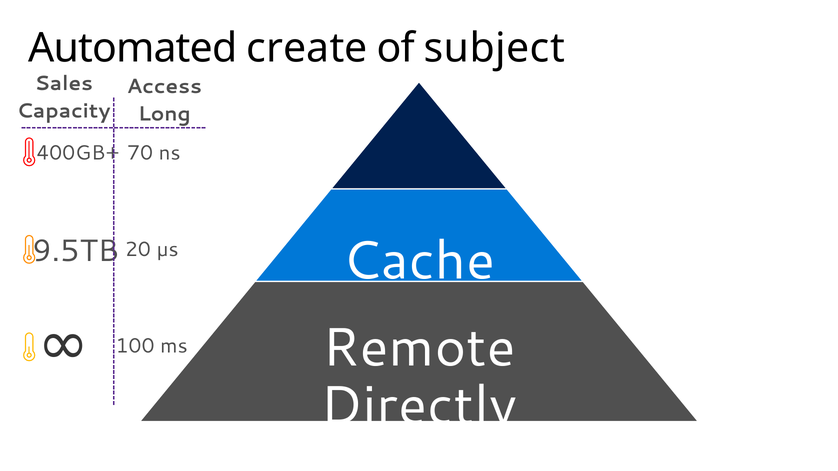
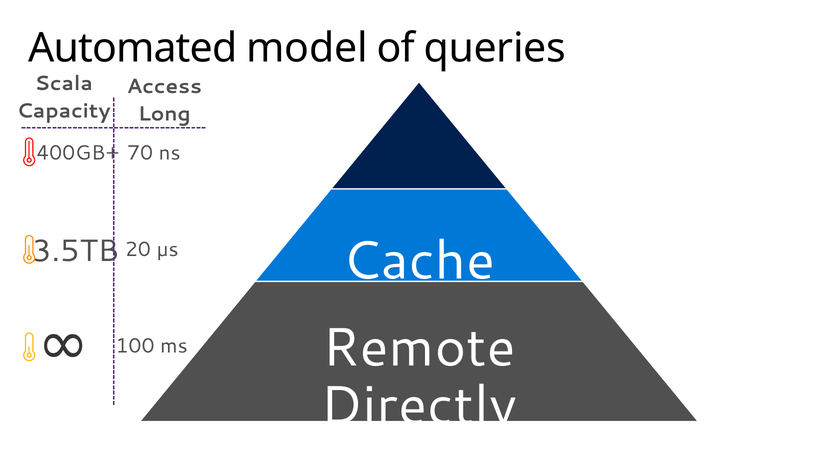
create: create -> model
subject: subject -> queries
Sales: Sales -> Scala
9.5TB: 9.5TB -> 3.5TB
